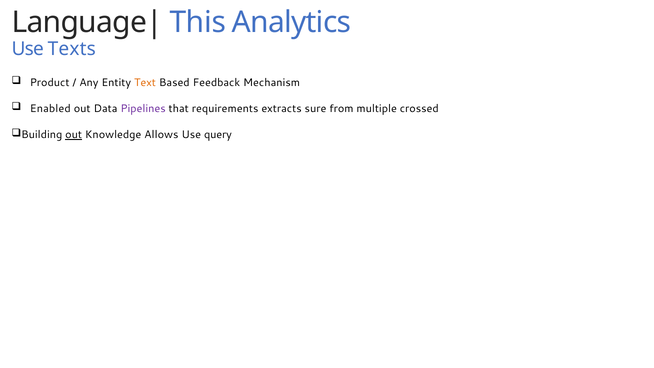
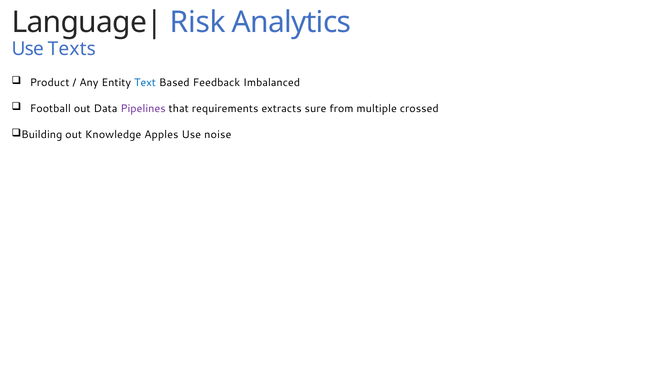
This: This -> Risk
Text colour: orange -> blue
Mechanism: Mechanism -> Imbalanced
Enabled: Enabled -> Football
out at (74, 135) underline: present -> none
Allows: Allows -> Apples
query: query -> noise
